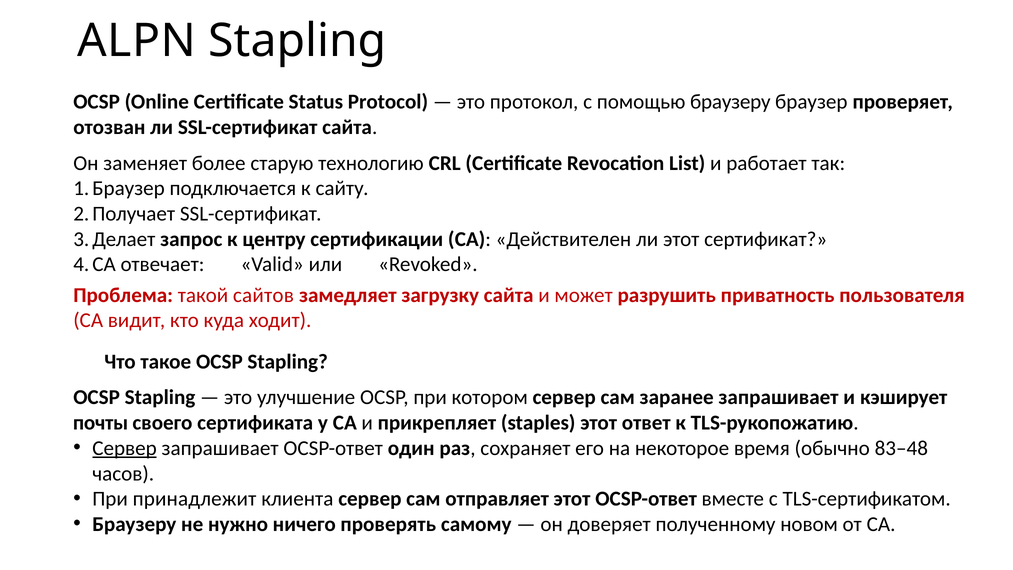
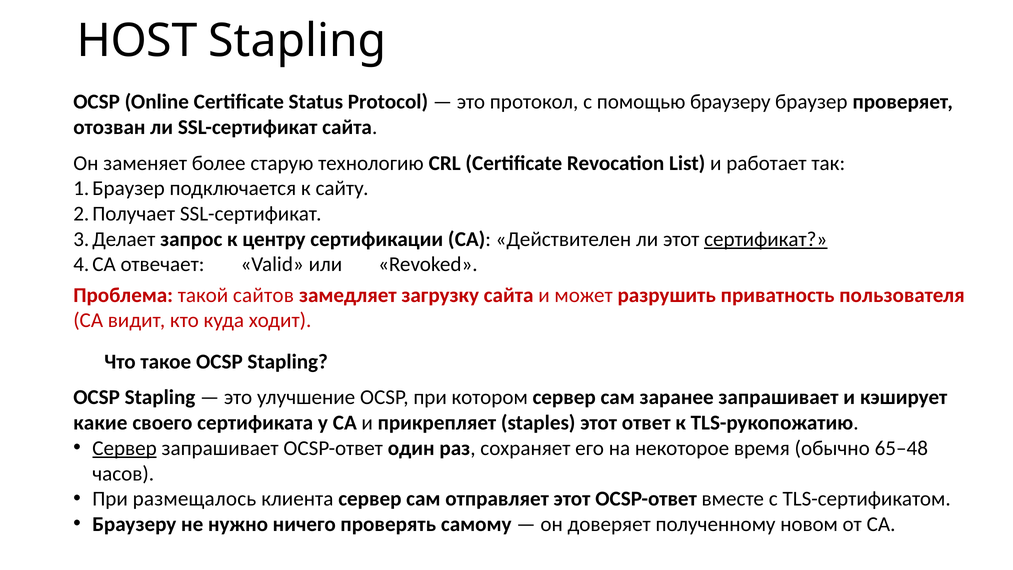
ALPN: ALPN -> HOST
сертификат underline: none -> present
почты: почты -> какие
83–48: 83–48 -> 65–48
принадлежит: принадлежит -> размещалось
